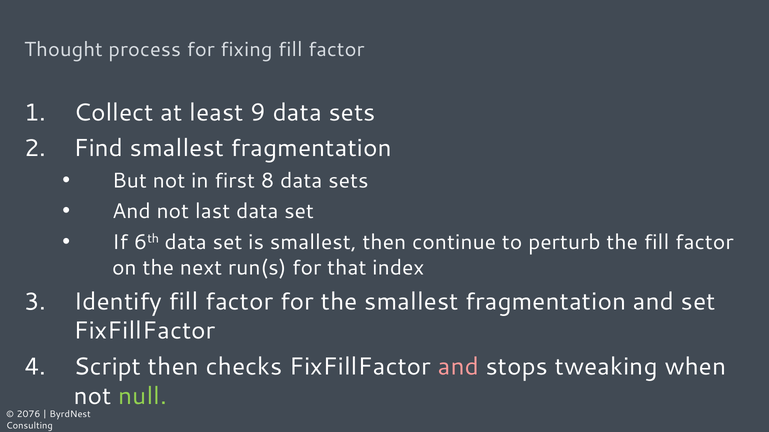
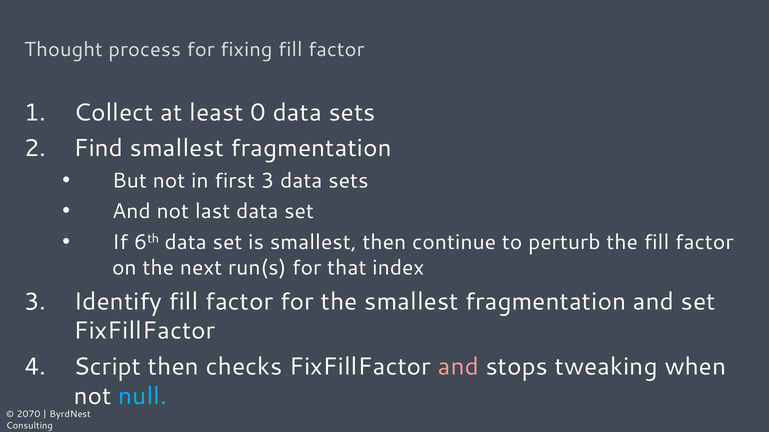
9: 9 -> 0
first 8: 8 -> 3
null colour: light green -> light blue
2076: 2076 -> 2070
